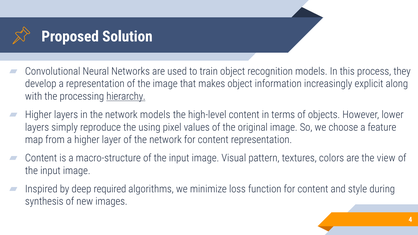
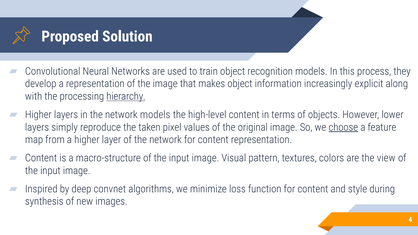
using: using -> taken
choose underline: none -> present
required: required -> convnet
